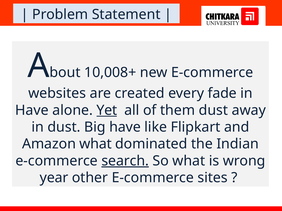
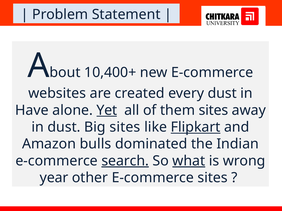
10,008+: 10,008+ -> 10,400+
every fade: fade -> dust
them dust: dust -> sites
Big have: have -> sites
Flipkart underline: none -> present
Amazon what: what -> bulls
what at (189, 161) underline: none -> present
